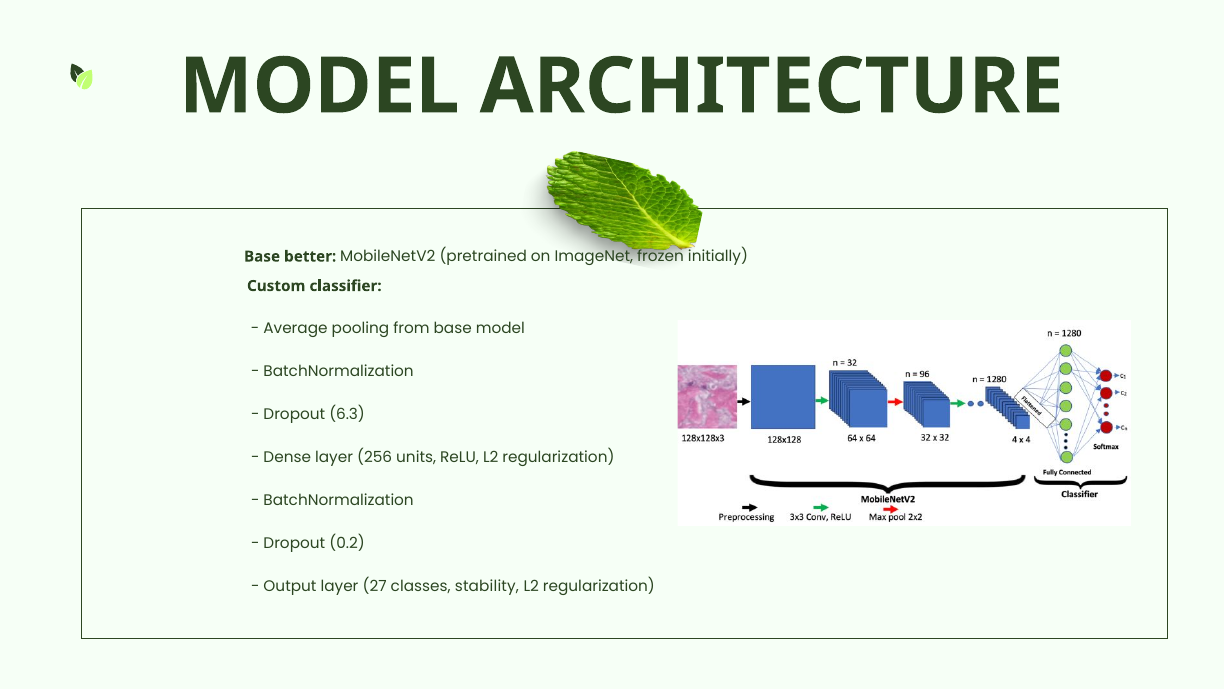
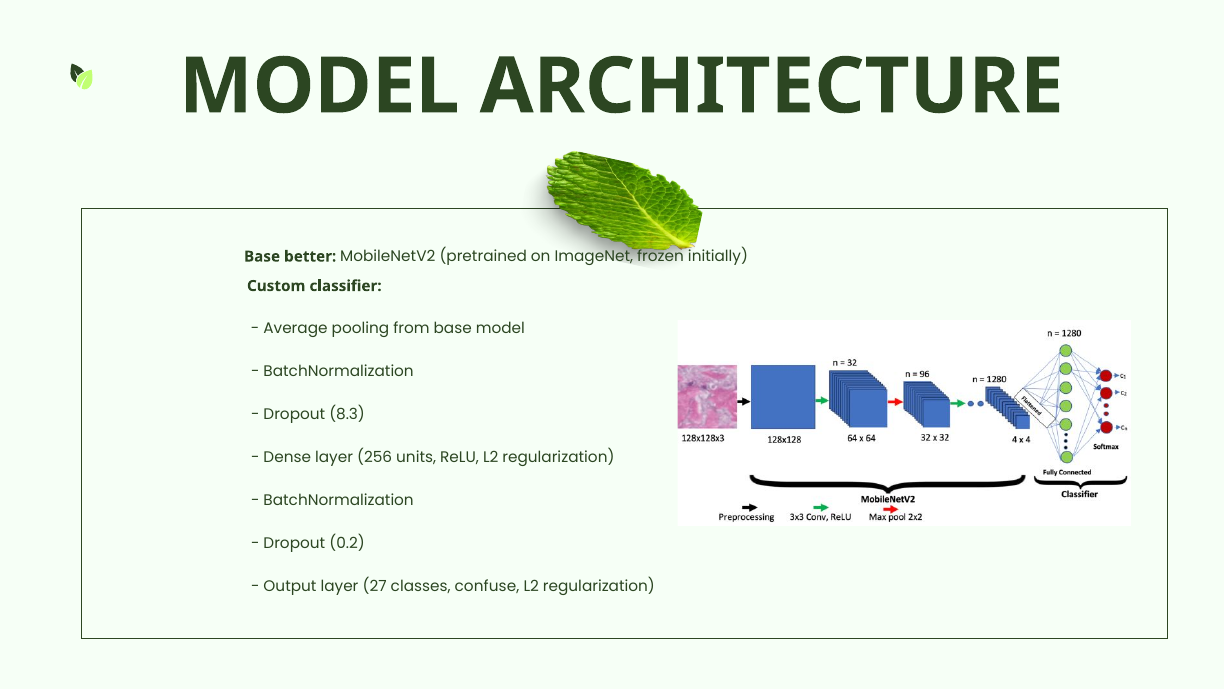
6.3: 6.3 -> 8.3
stability: stability -> confuse
